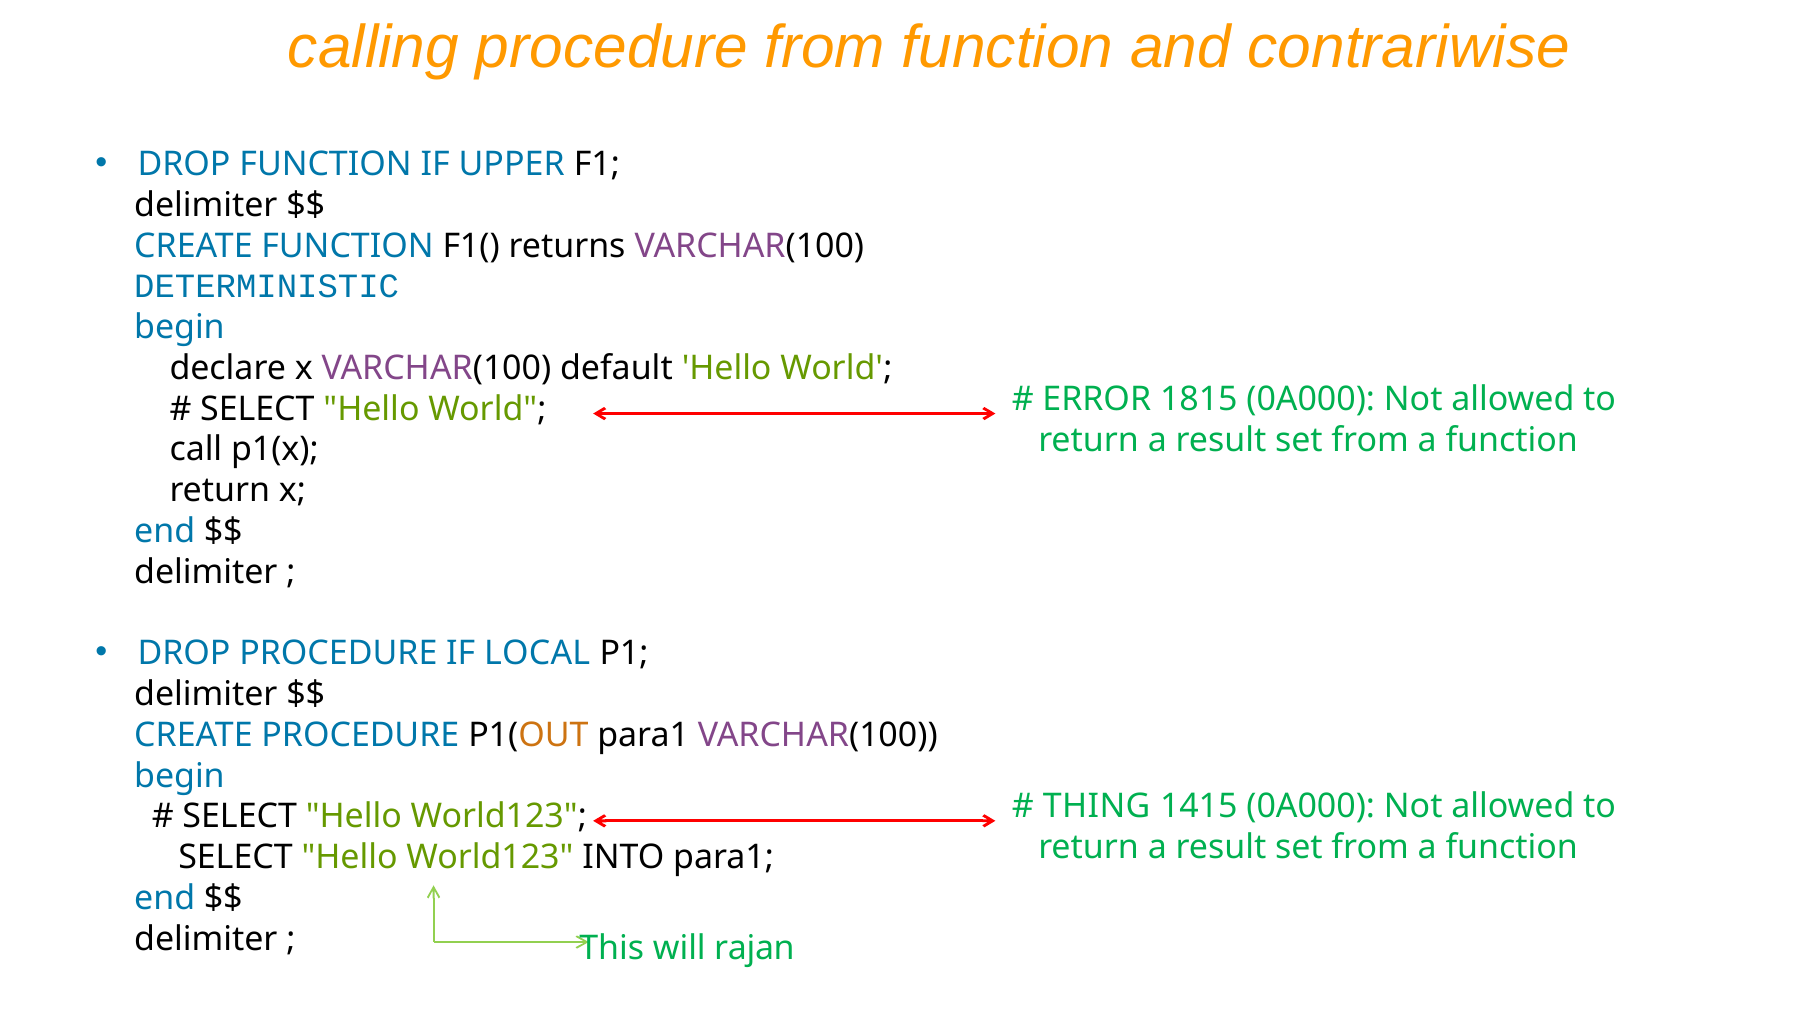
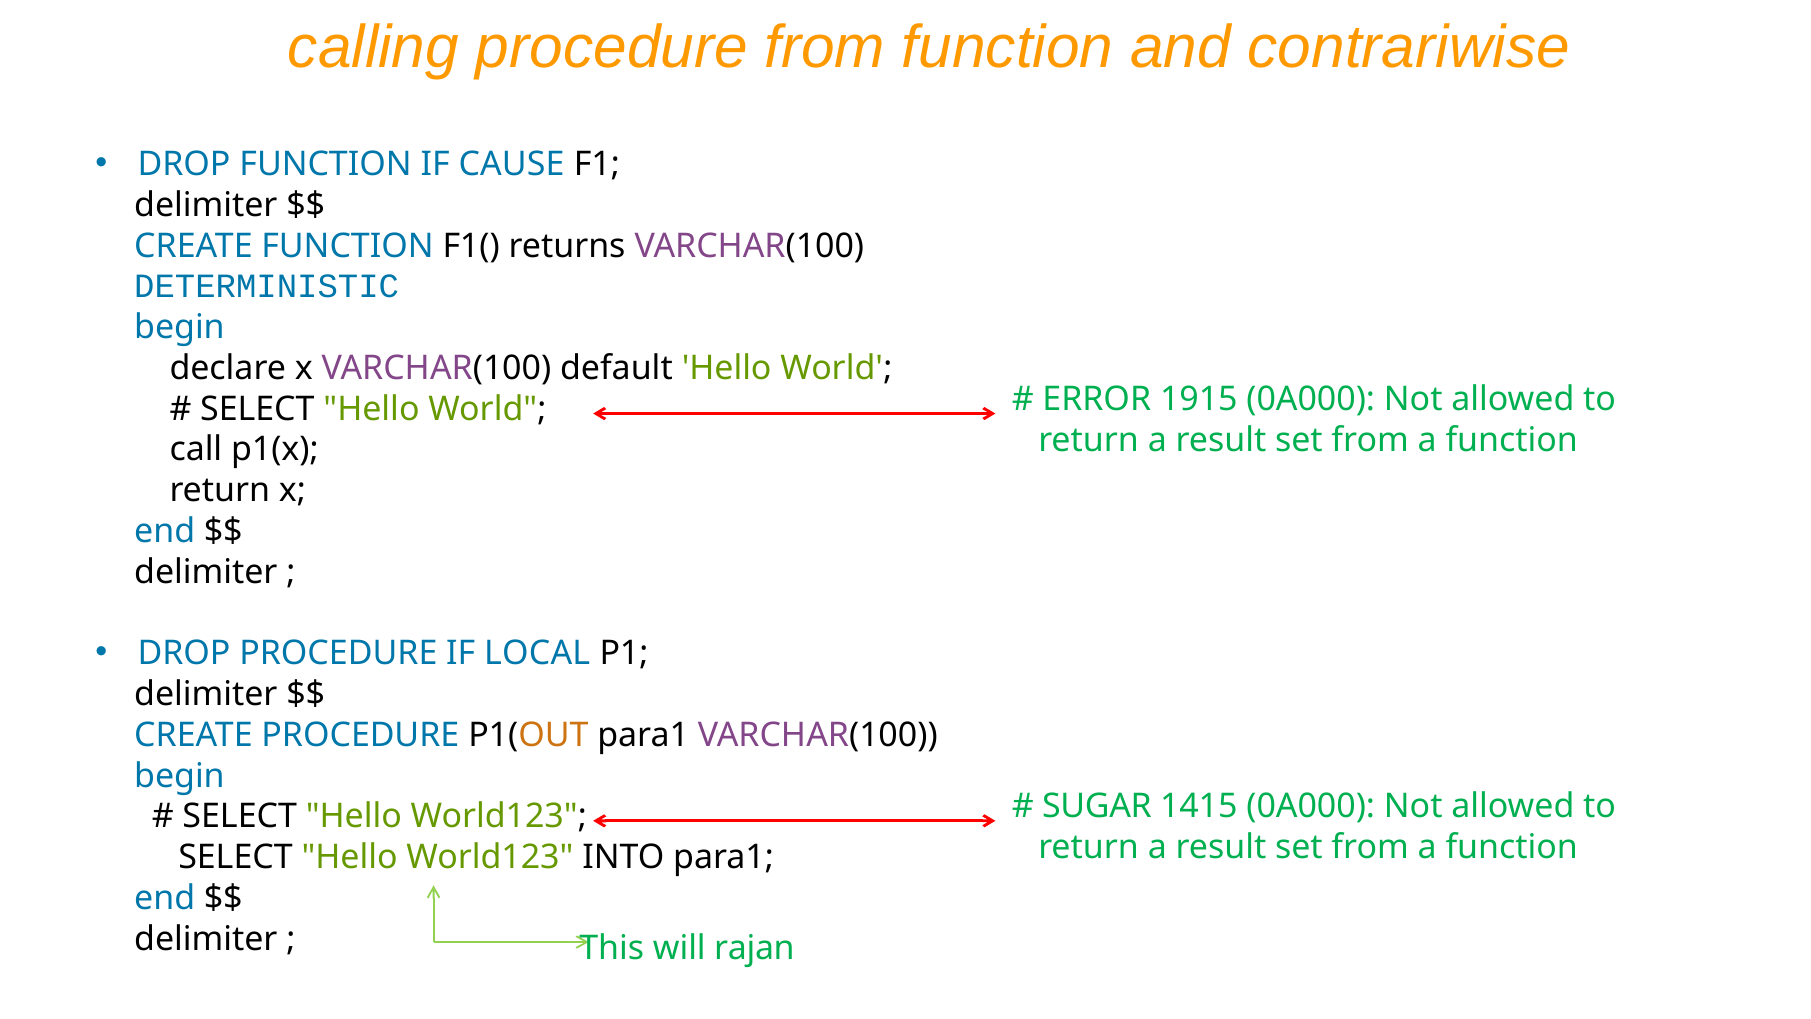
UPPER: UPPER -> CAUSE
1815: 1815 -> 1915
THING: THING -> SUGAR
